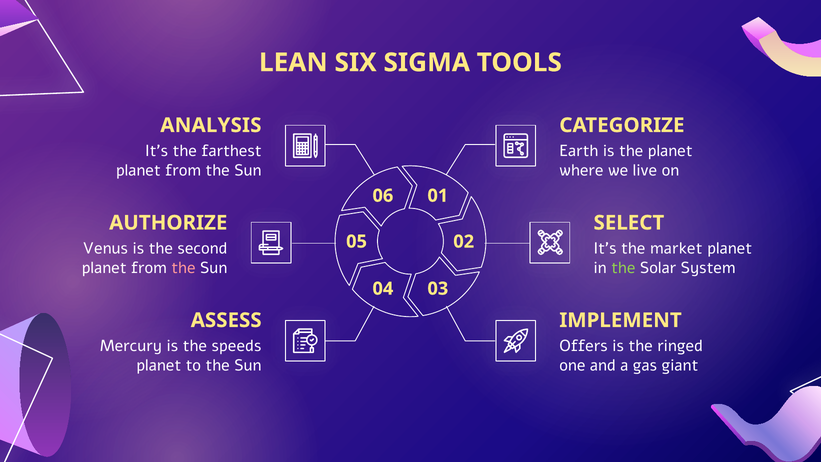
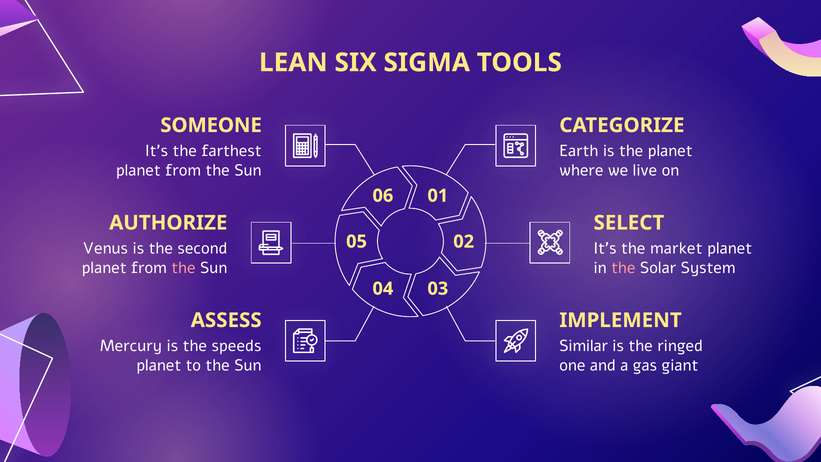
ANALYSIS: ANALYSIS -> SOMEONE
the at (623, 268) colour: light green -> pink
Offers: Offers -> Similar
